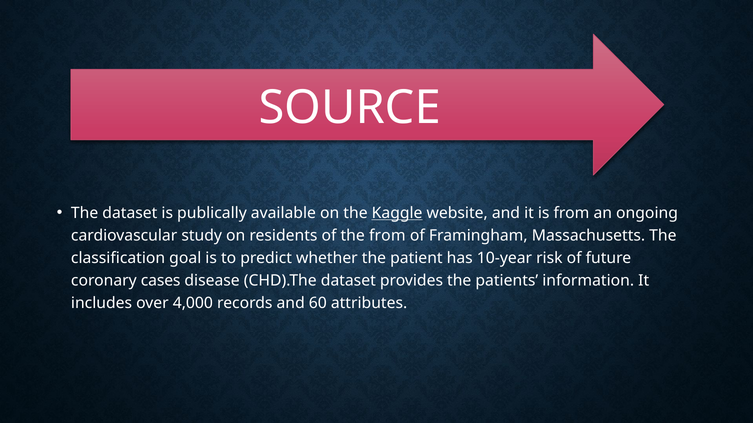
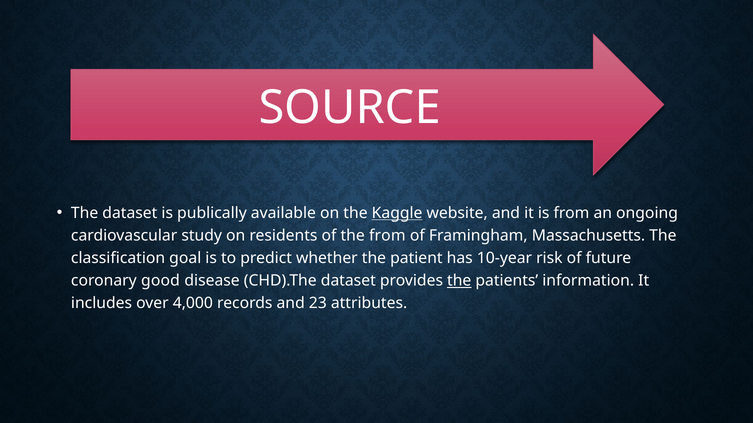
cases: cases -> good
the at (459, 281) underline: none -> present
60: 60 -> 23
